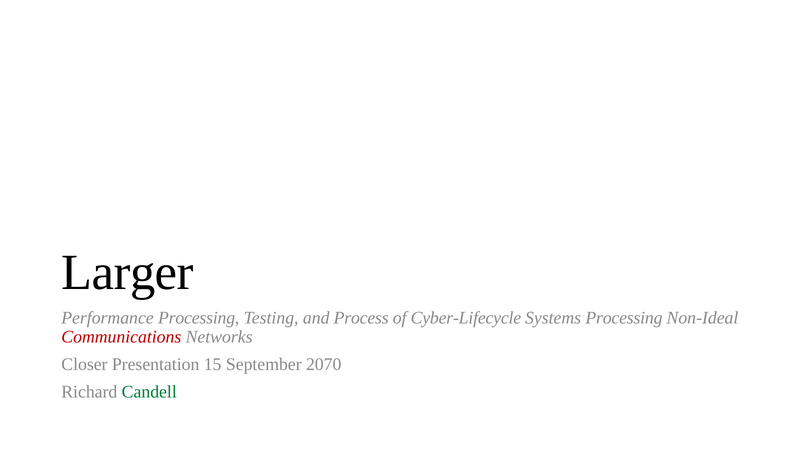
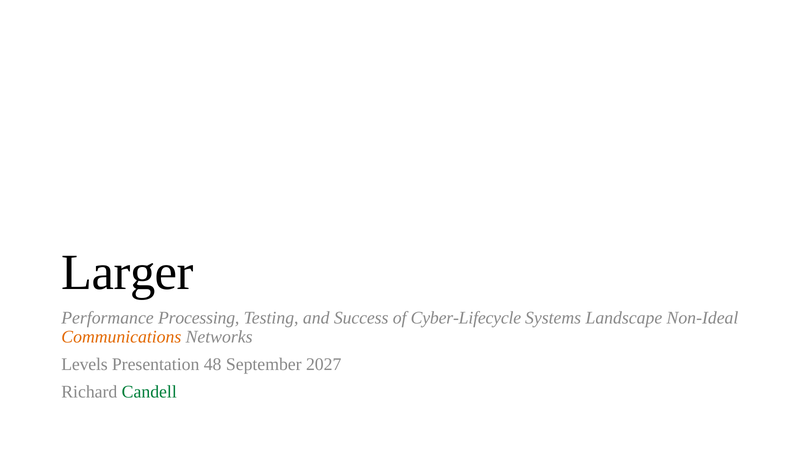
Process: Process -> Success
Systems Processing: Processing -> Landscape
Communications colour: red -> orange
Closer: Closer -> Levels
15: 15 -> 48
2070: 2070 -> 2027
